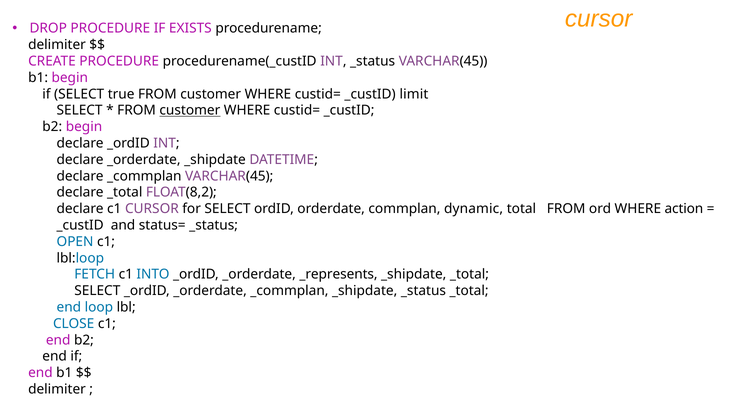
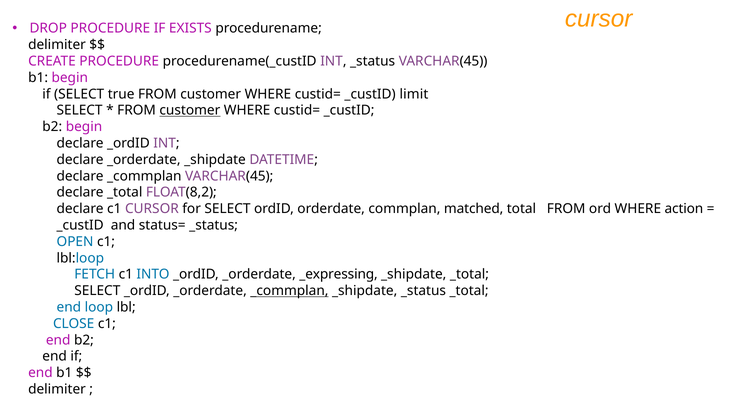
dynamic: dynamic -> matched
_represents: _represents -> _expressing
_commplan at (289, 291) underline: none -> present
